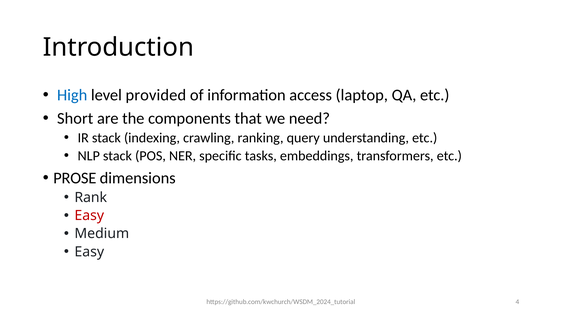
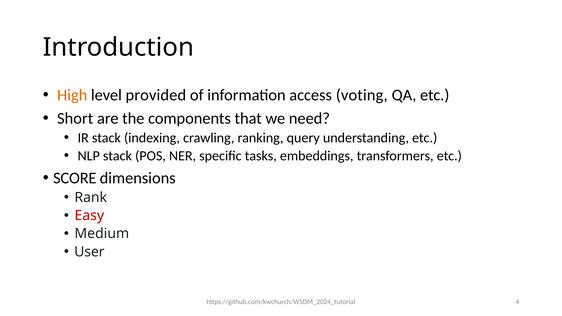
High colour: blue -> orange
laptop: laptop -> voting
PROSE: PROSE -> SCORE
Easy at (89, 252): Easy -> User
